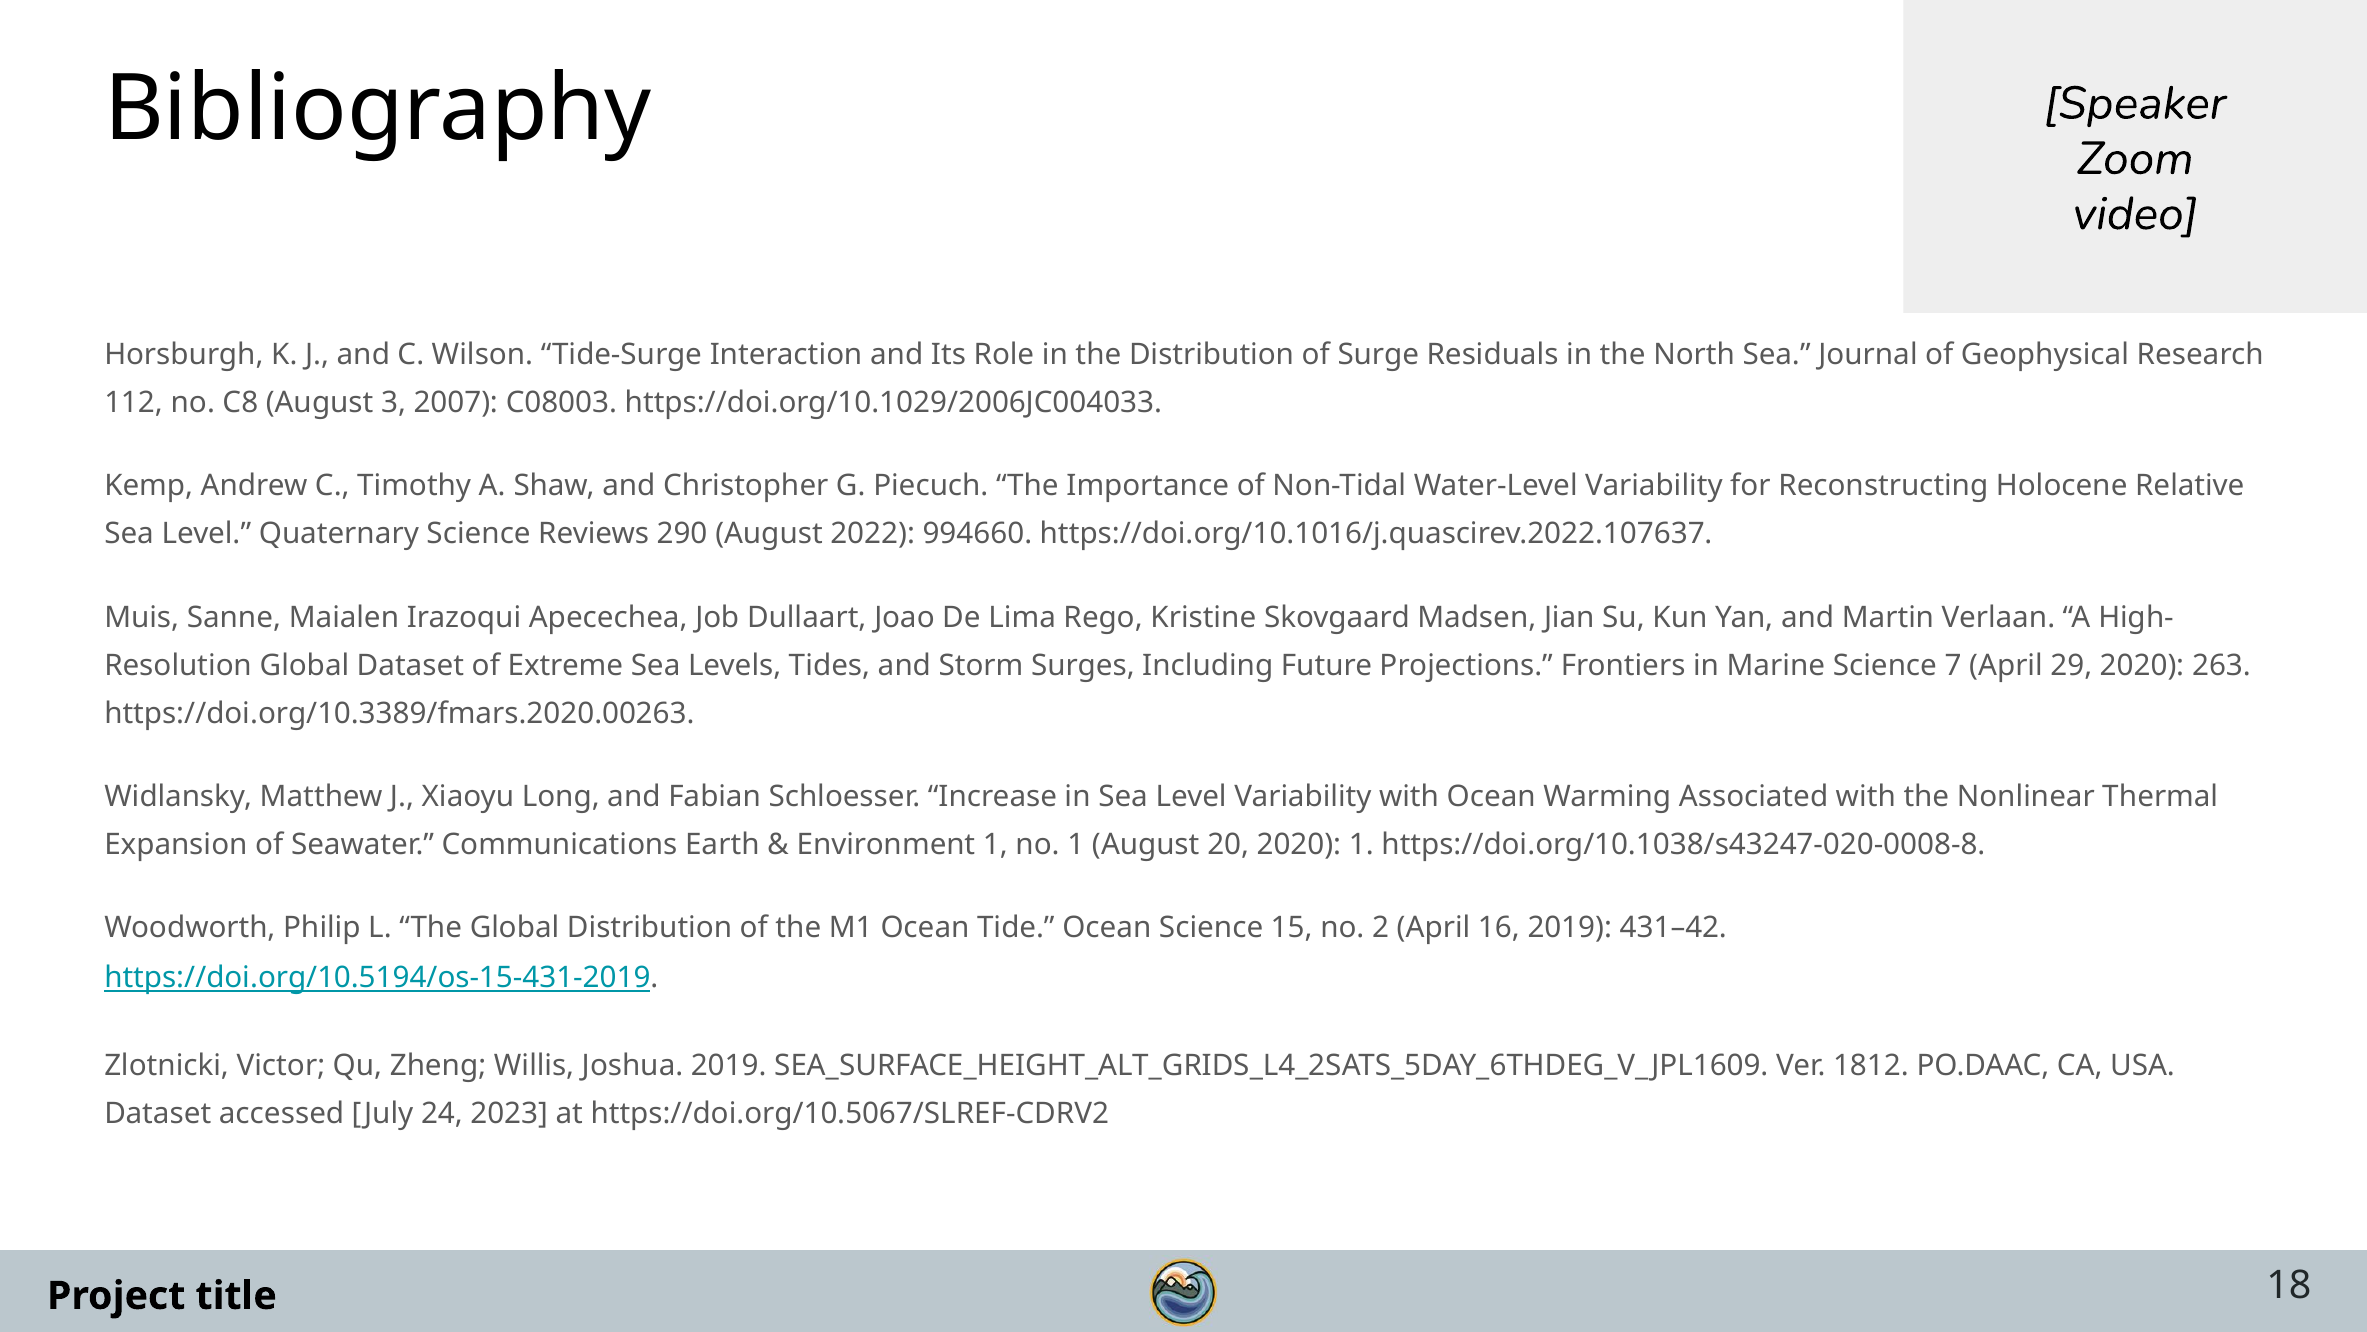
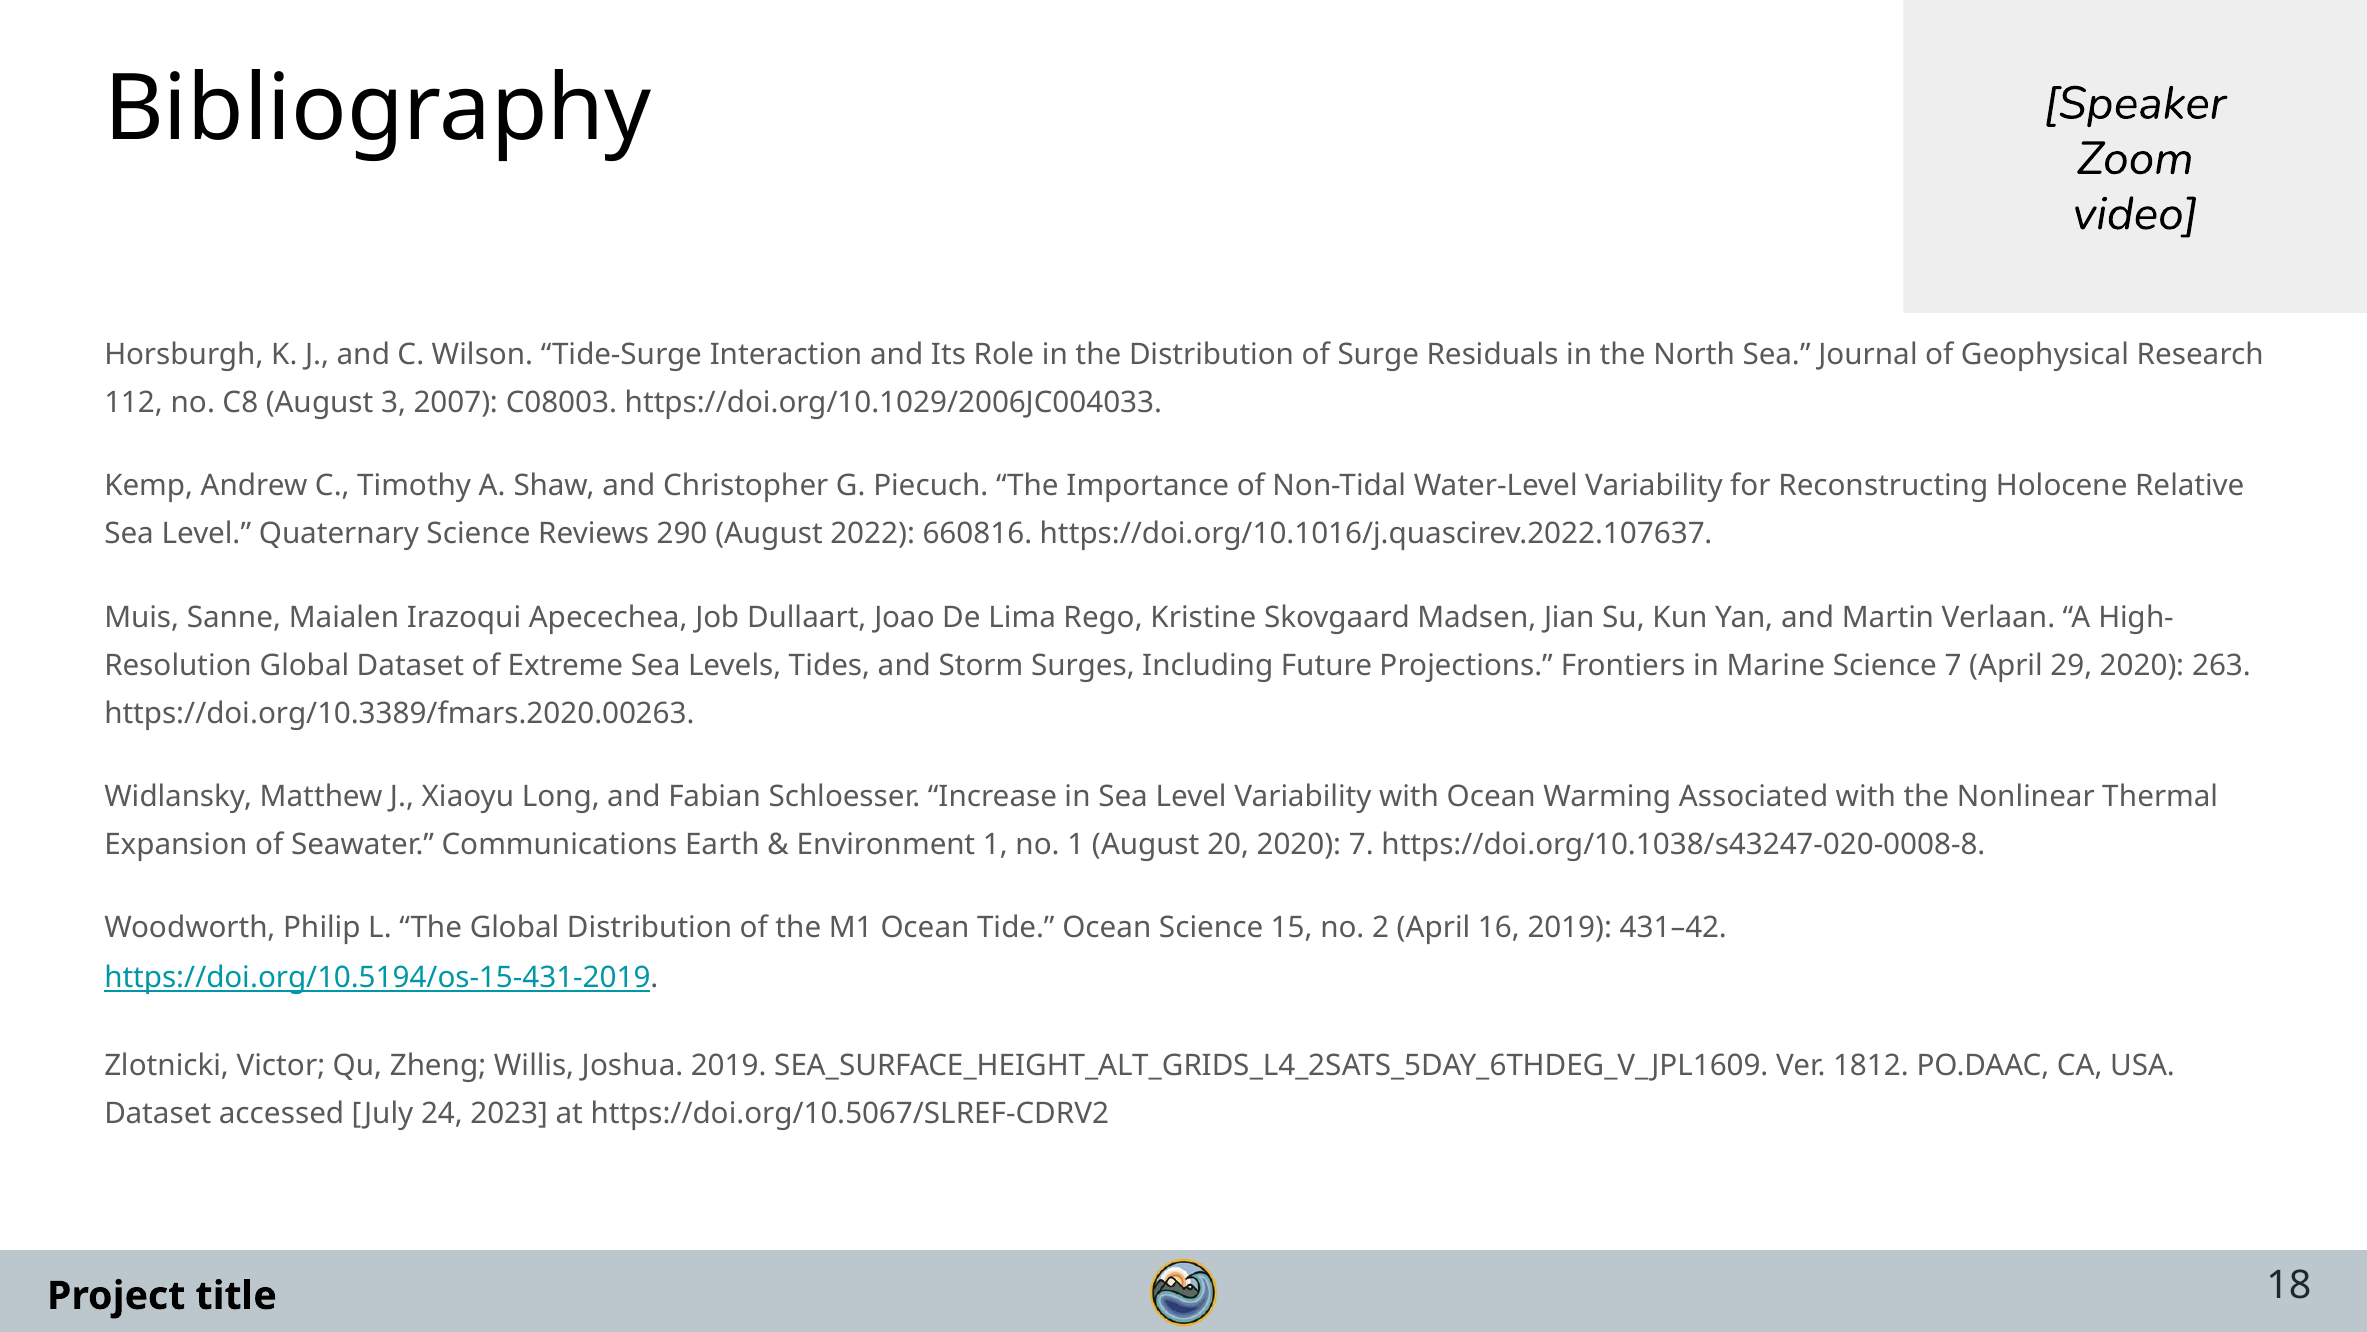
994660: 994660 -> 660816
2020 1: 1 -> 7
